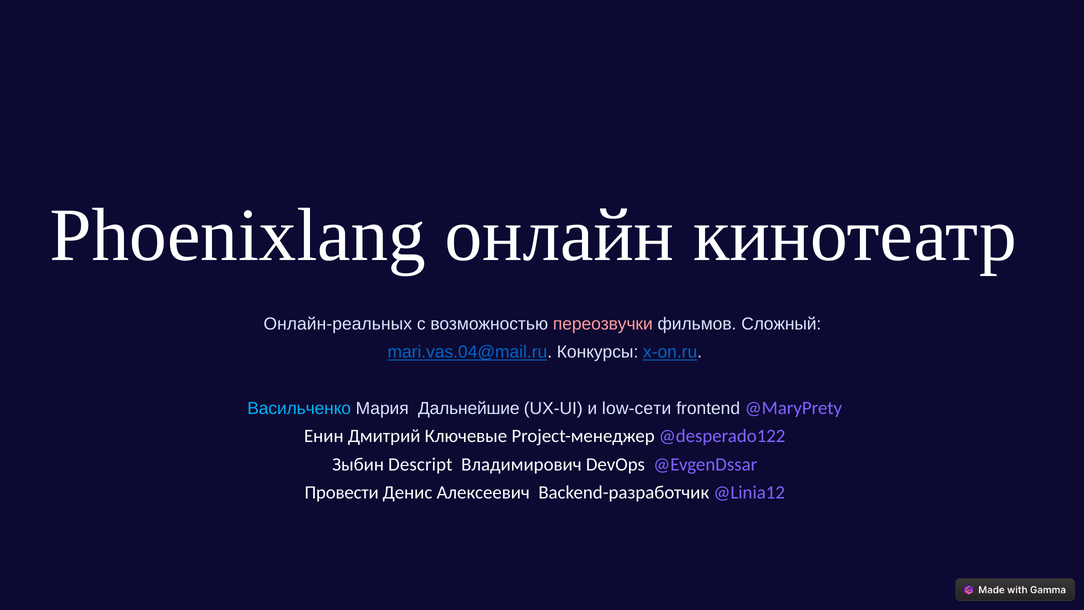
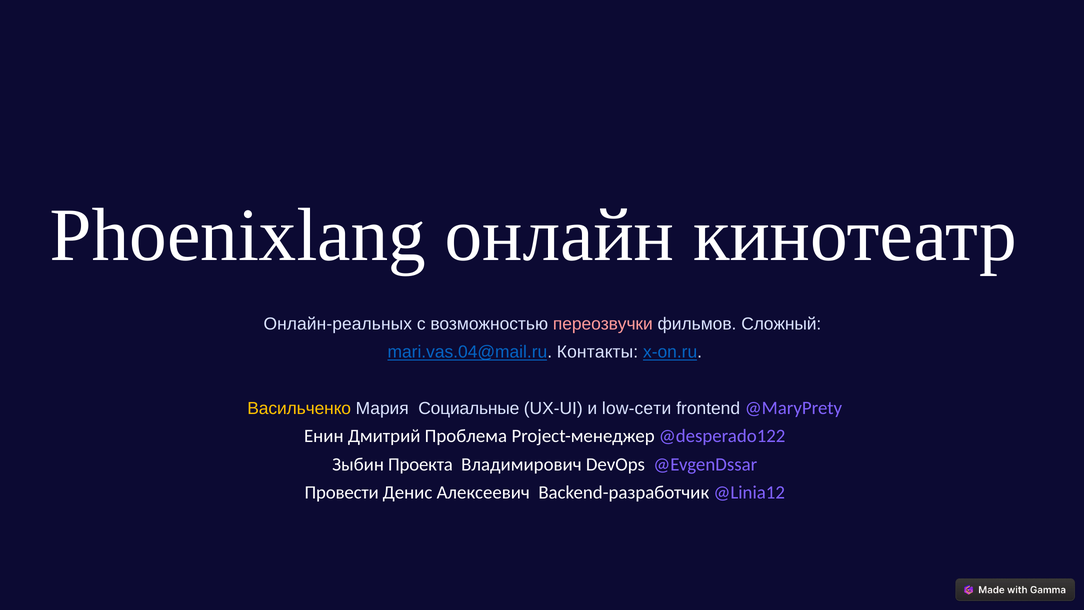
Конкурсы: Конкурсы -> Контакты
Васильченко colour: light blue -> yellow
Дальнейшие: Дальнейшие -> Социальные
Ключевые: Ключевые -> Проблема
Descript: Descript -> Проекта
